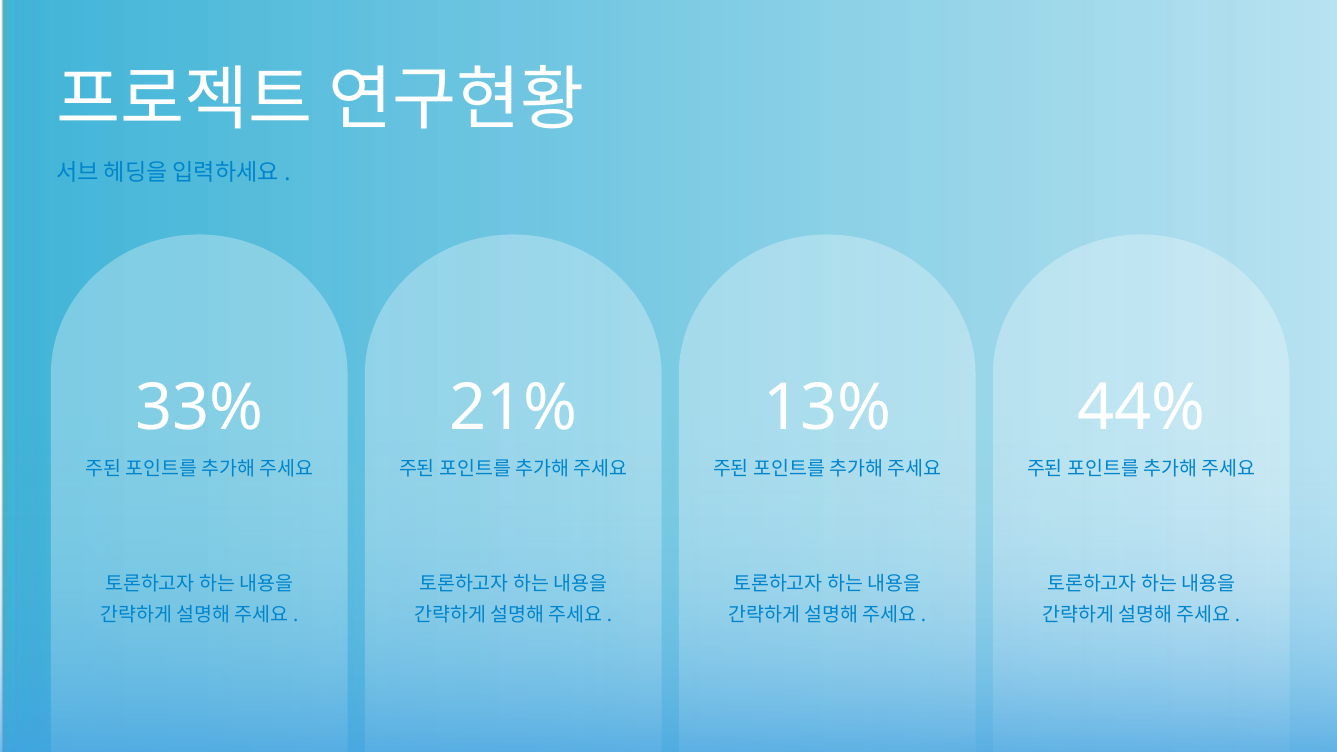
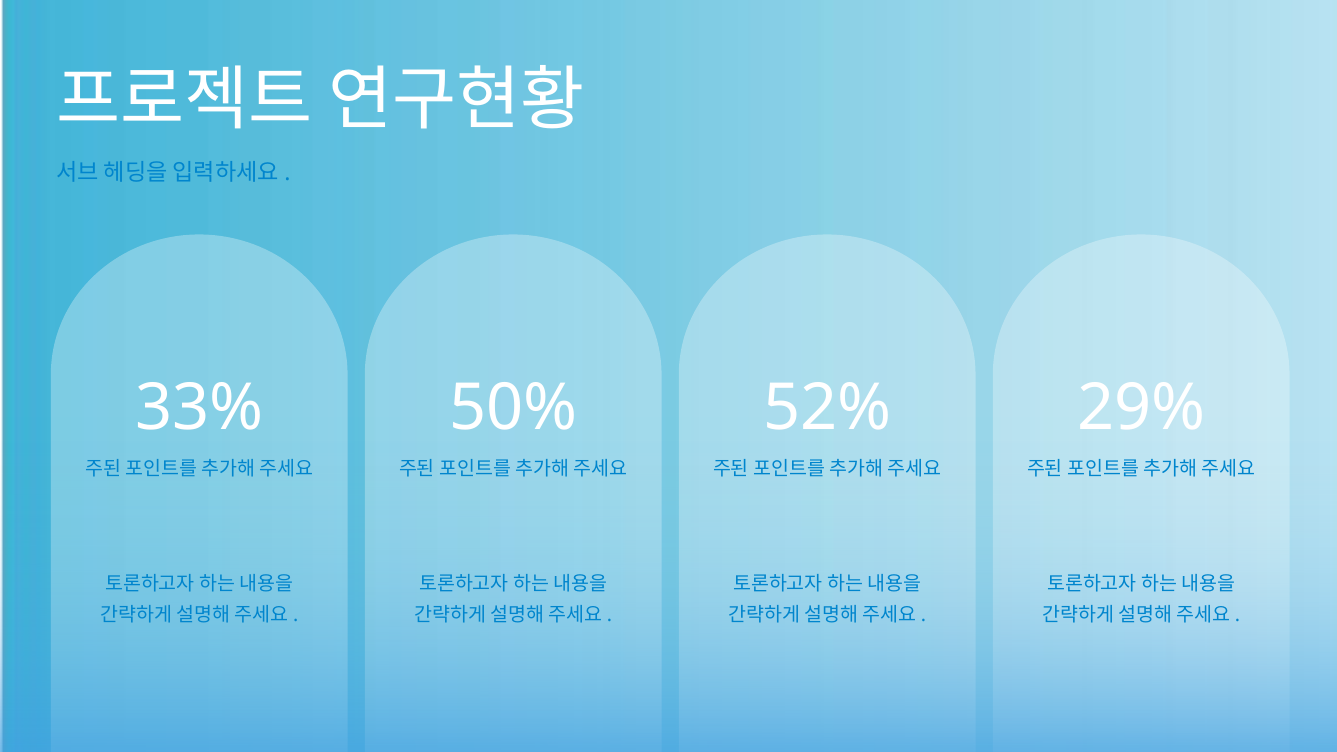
21%: 21% -> 50%
13%: 13% -> 52%
44%: 44% -> 29%
